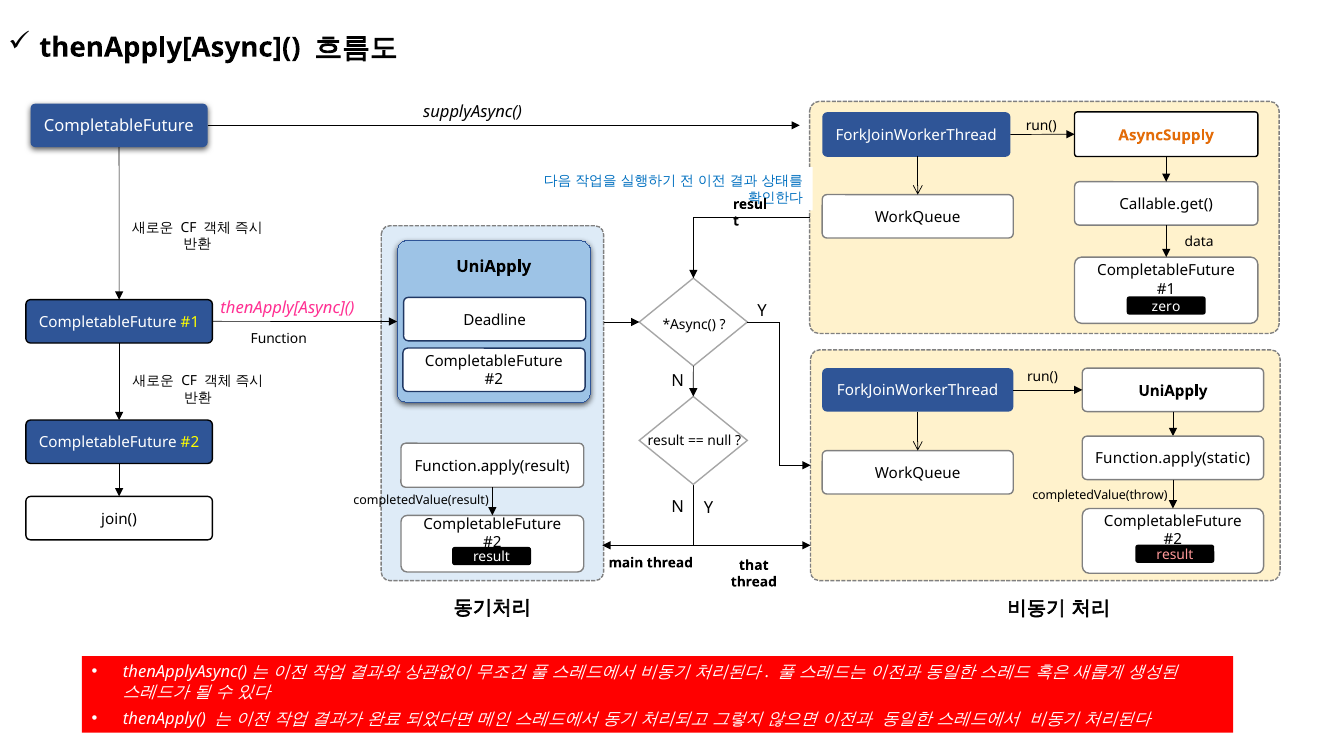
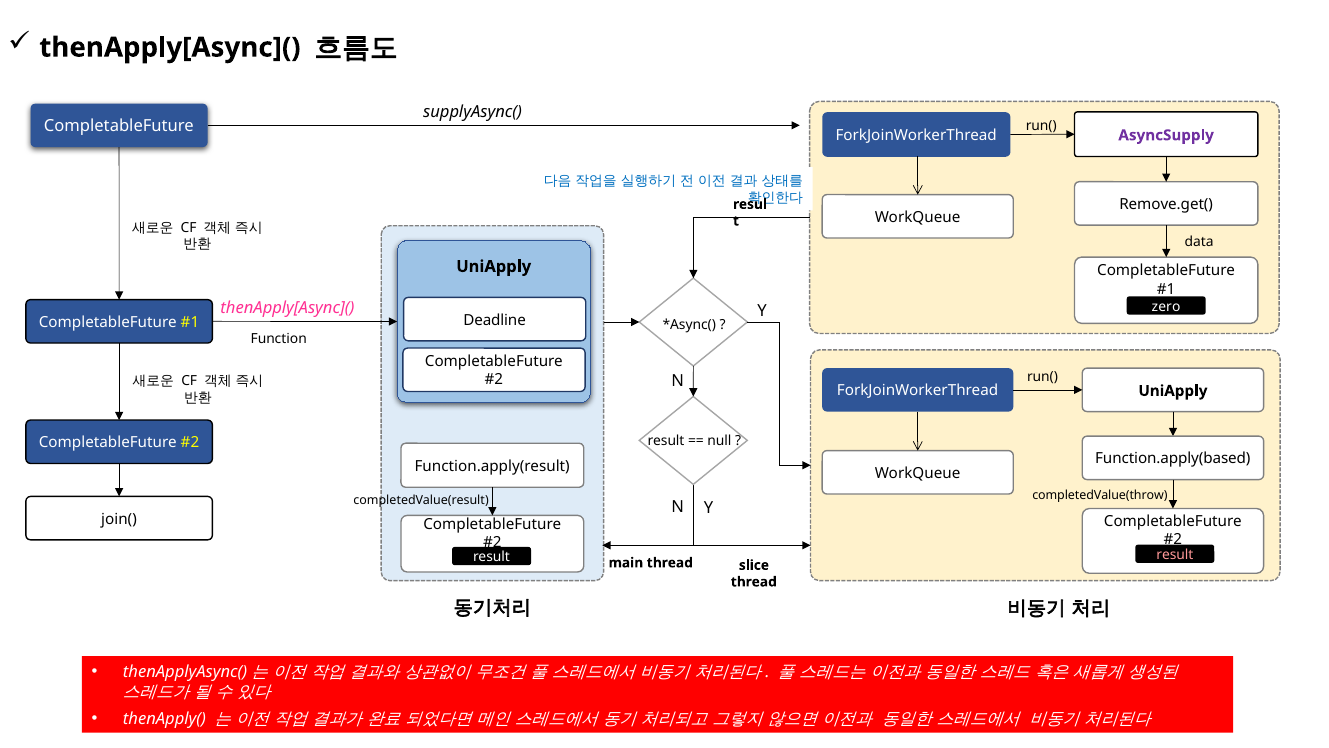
AsyncSupply colour: orange -> purple
Callable.get(: Callable.get( -> Remove.get(
Function.apply(static: Function.apply(static -> Function.apply(based
that: that -> slice
